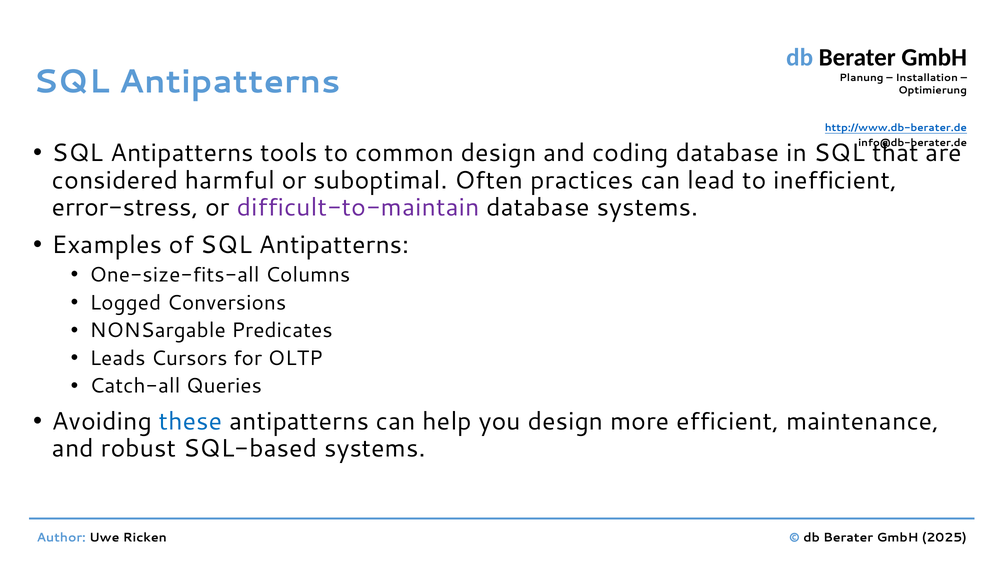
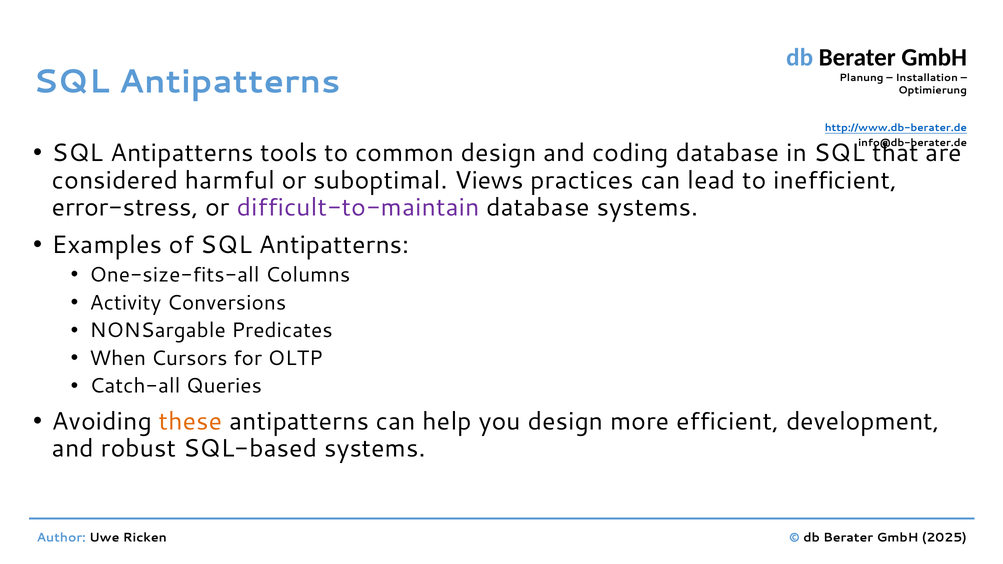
Often: Often -> Views
Logged: Logged -> Activity
Leads: Leads -> When
these colour: blue -> orange
maintenance: maintenance -> development
